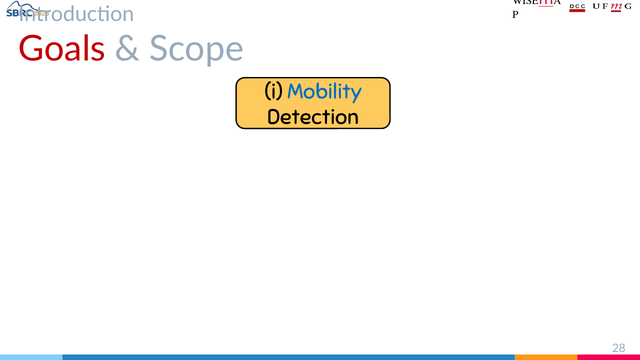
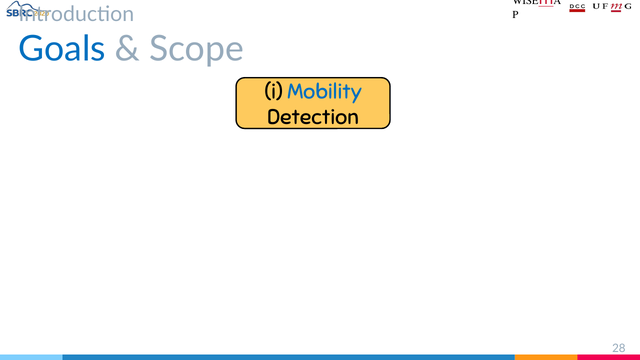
Goals colour: red -> blue
